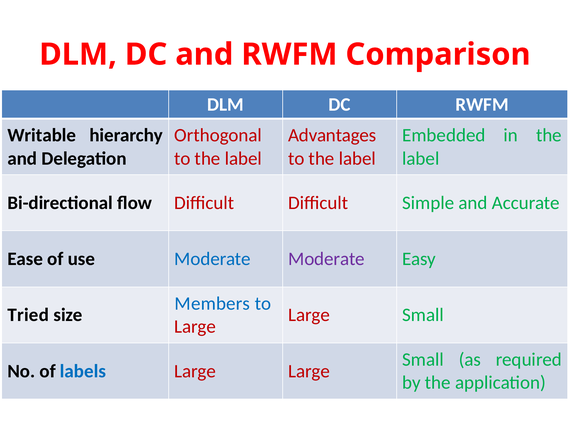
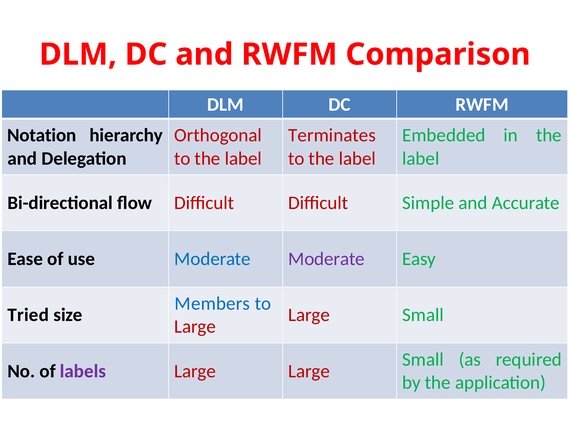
Writable: Writable -> Notation
Advantages: Advantages -> Terminates
labels colour: blue -> purple
